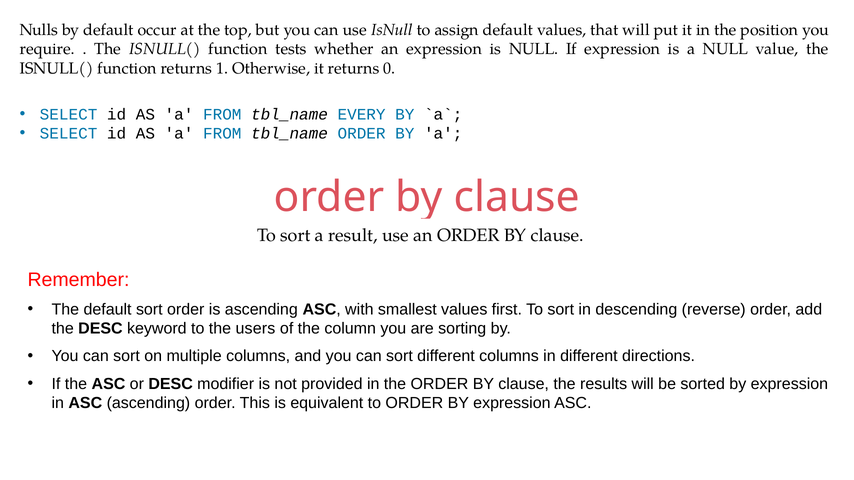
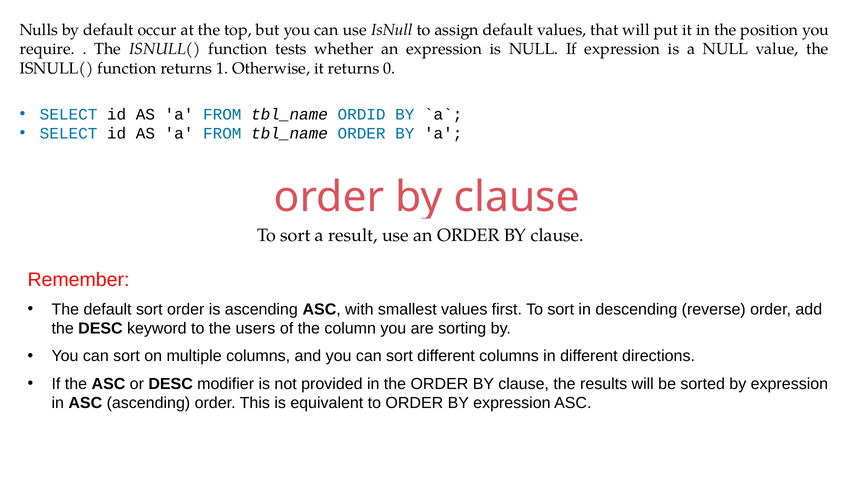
EVERY: EVERY -> ORDID
